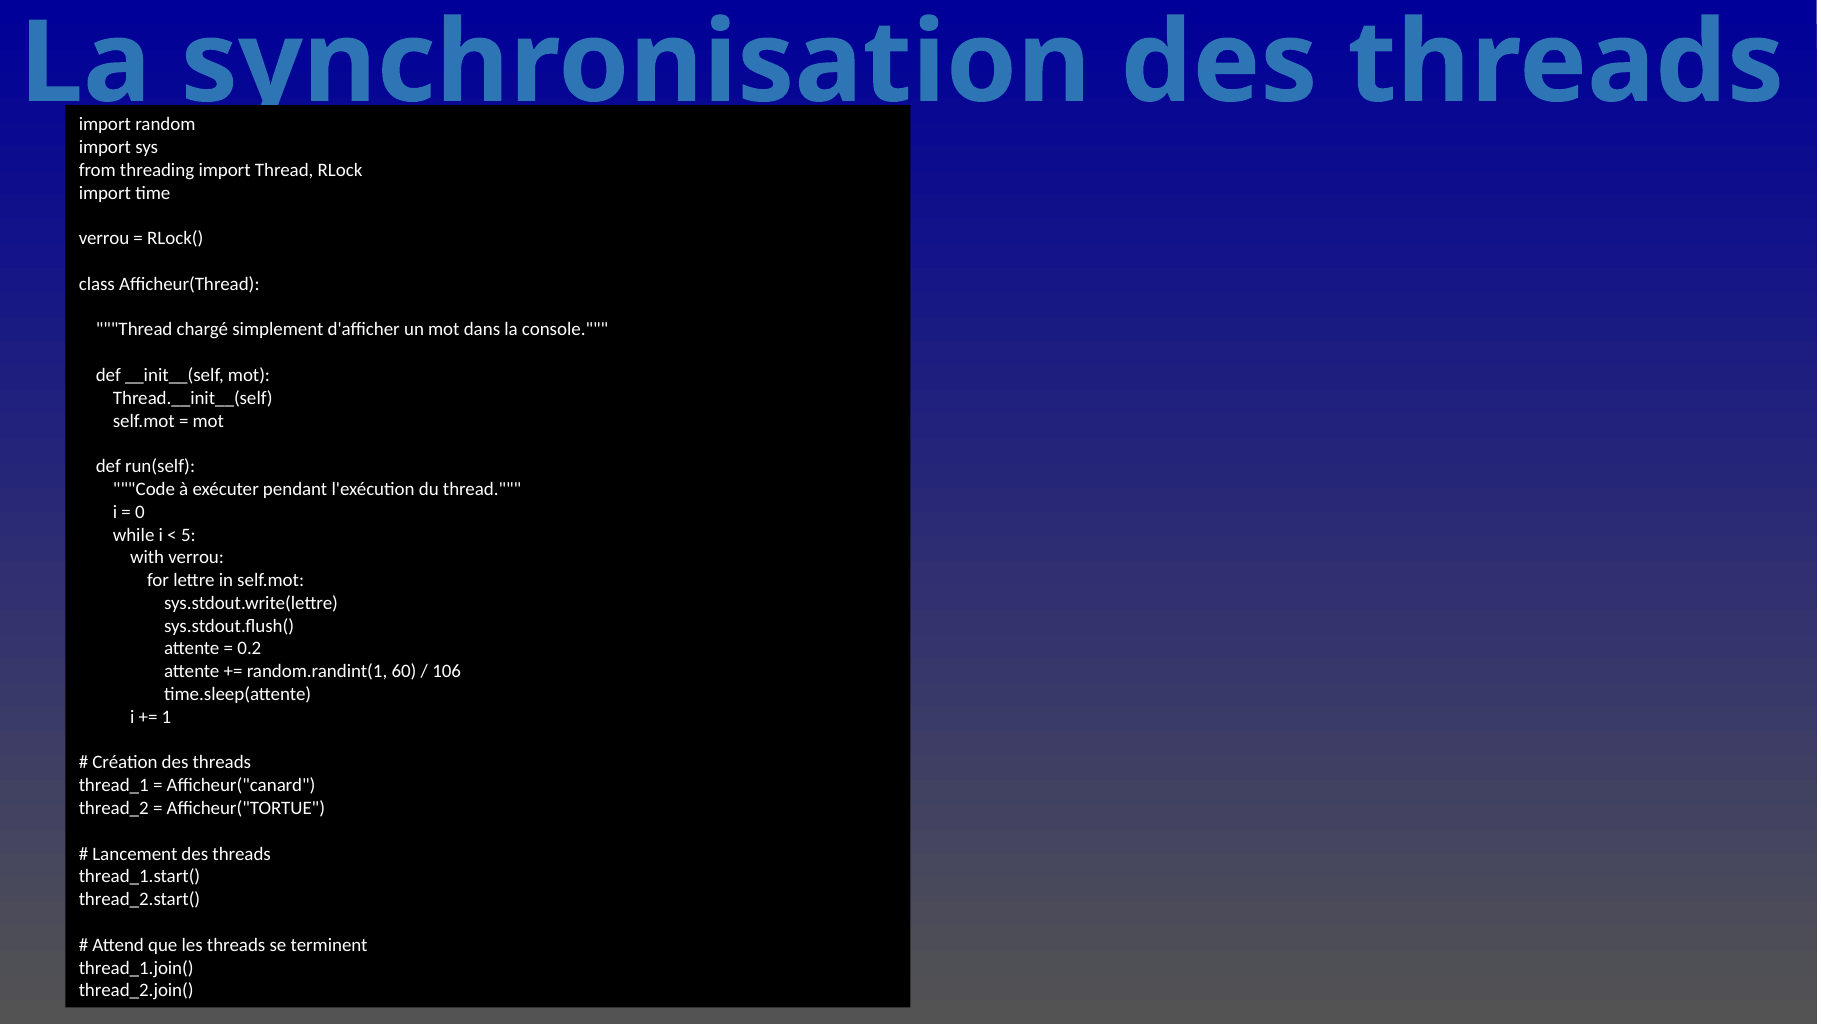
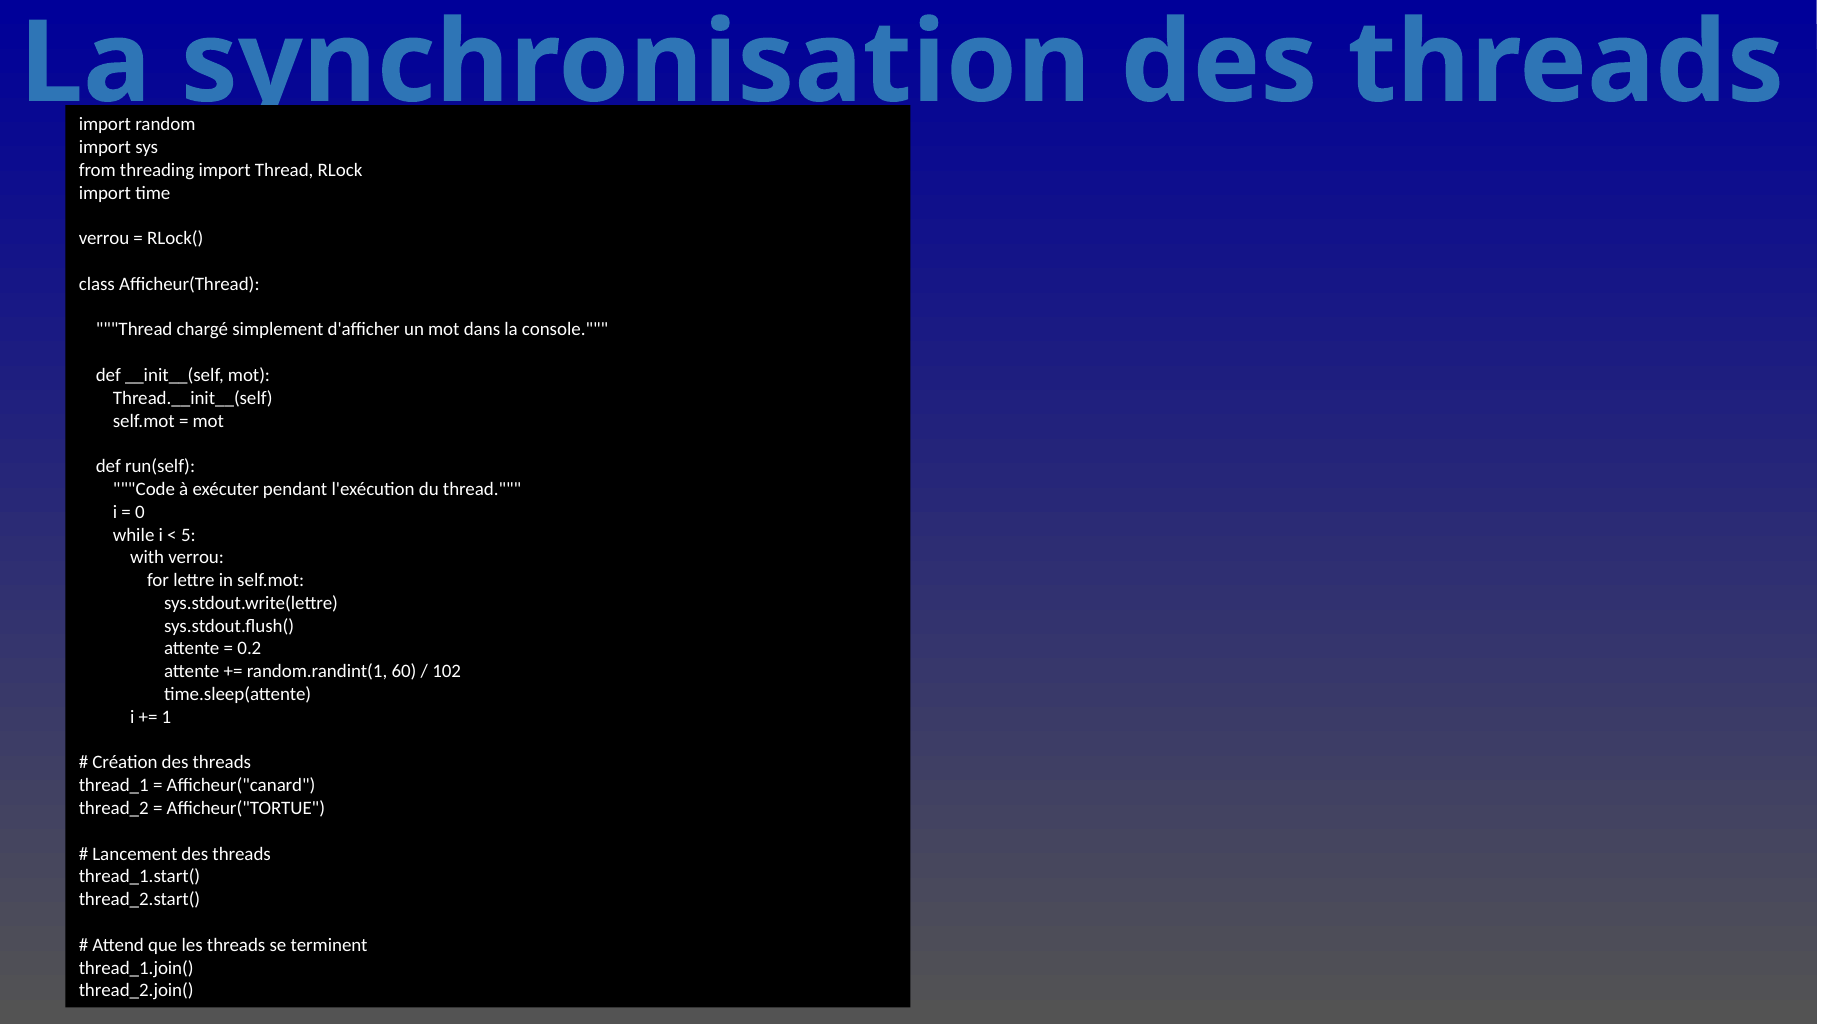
106: 106 -> 102
